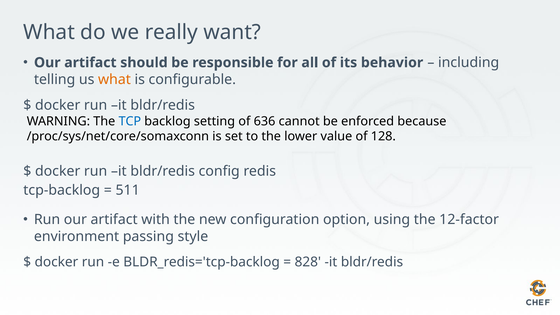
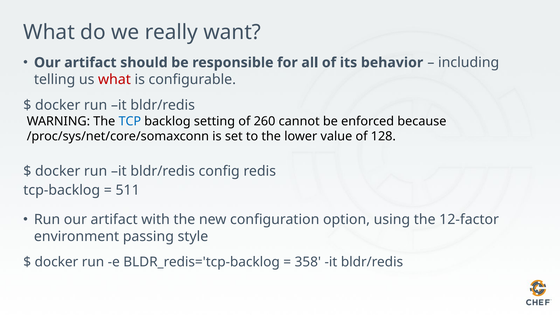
what at (114, 80) colour: orange -> red
636: 636 -> 260
828: 828 -> 358
